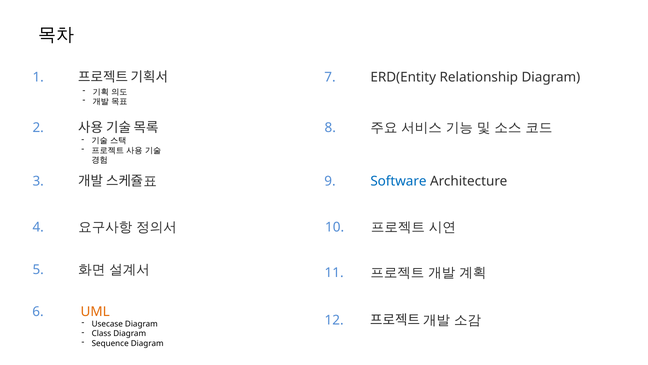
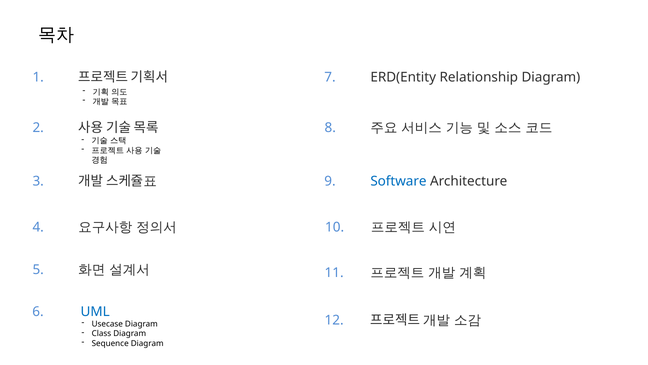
UML colour: orange -> blue
